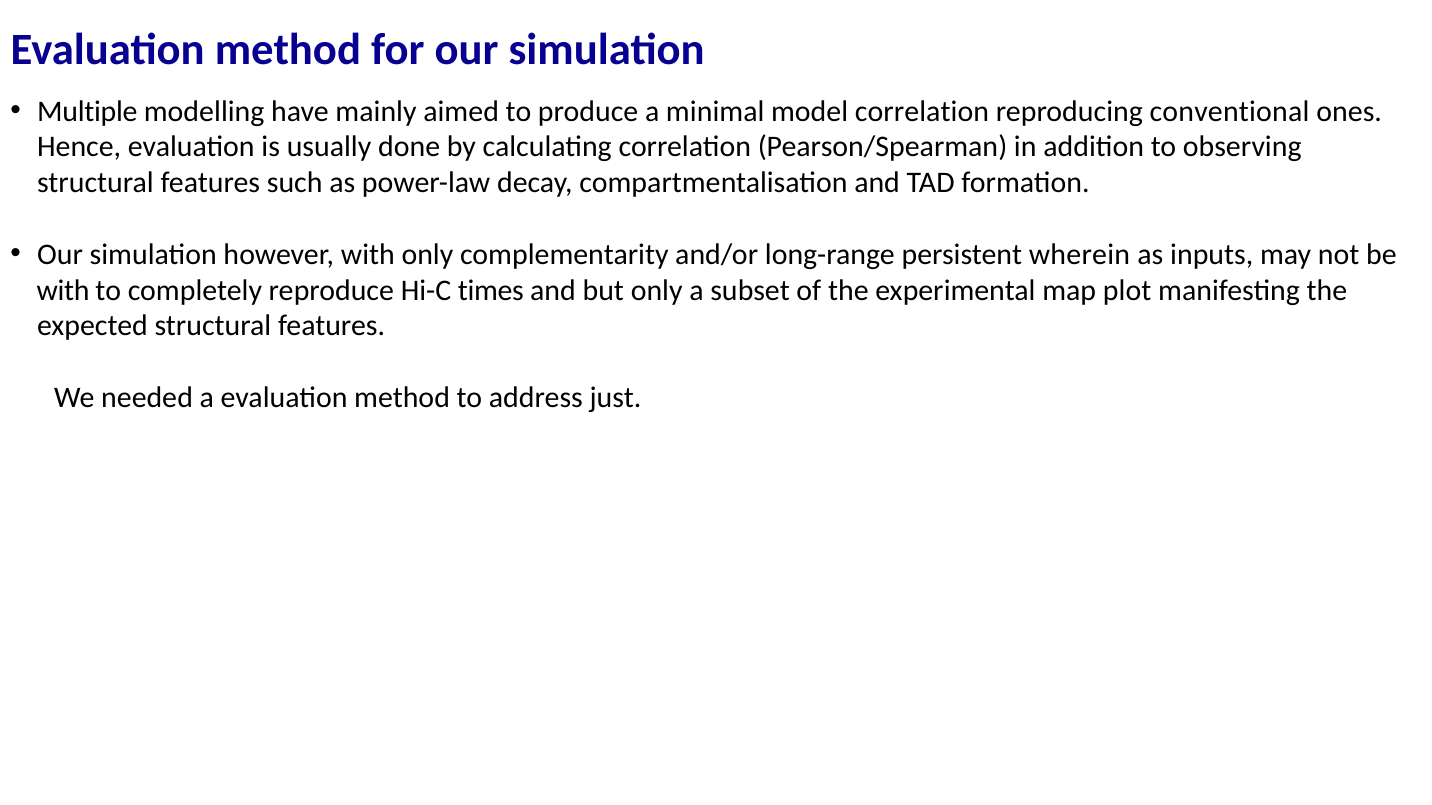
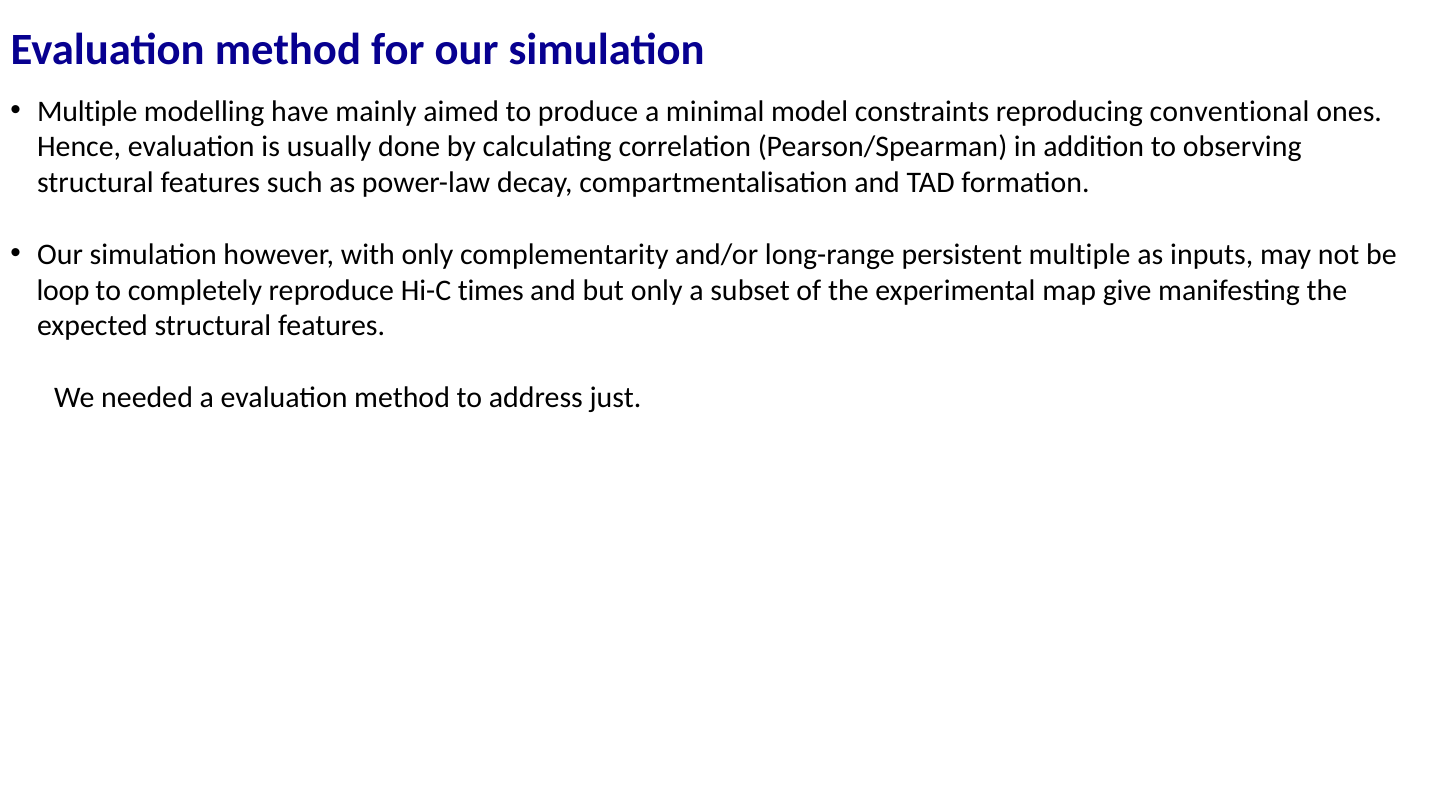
model correlation: correlation -> constraints
persistent wherein: wherein -> multiple
with at (63, 290): with -> loop
plot: plot -> give
